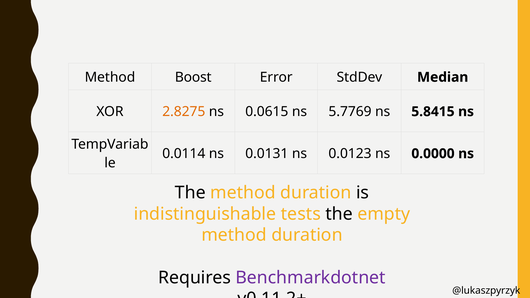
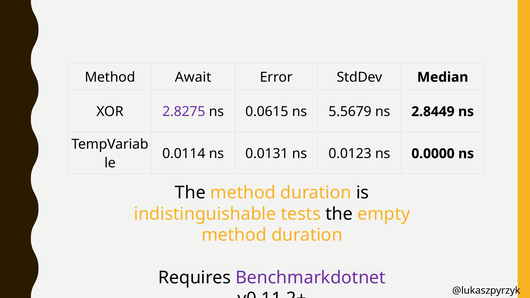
Boost: Boost -> Await
2.8275 colour: orange -> purple
5.7769: 5.7769 -> 5.5679
5.8415: 5.8415 -> 2.8449
